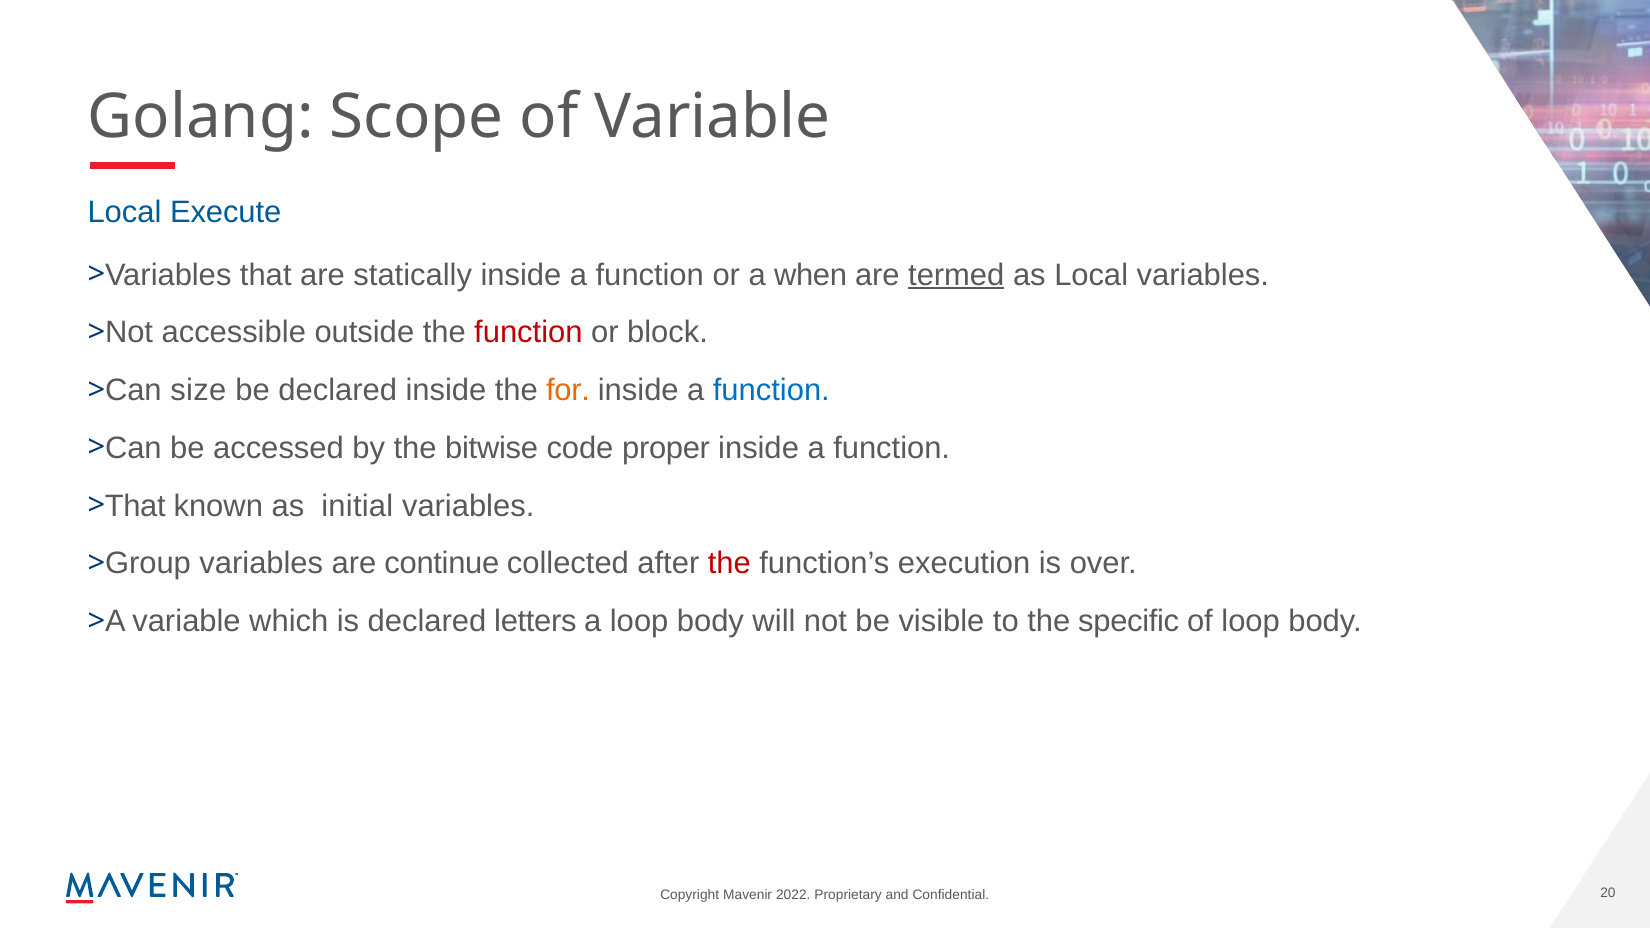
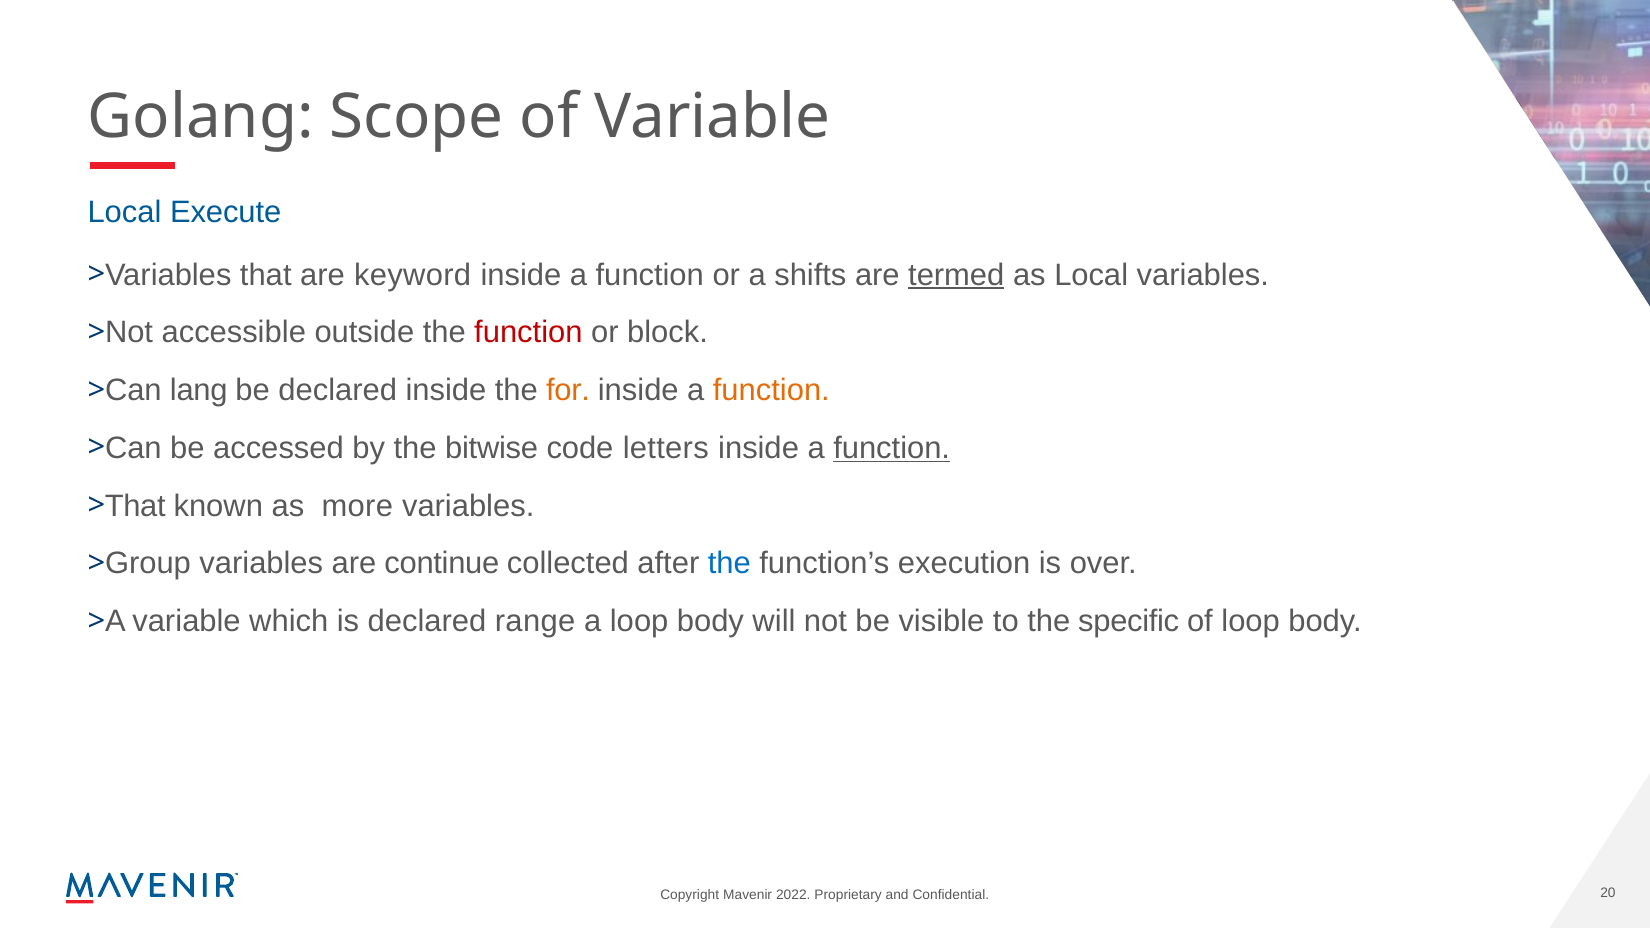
statically: statically -> keyword
when: when -> shifts
size: size -> lang
function at (771, 391) colour: blue -> orange
proper: proper -> letters
function at (892, 448) underline: none -> present
initial: initial -> more
the at (729, 564) colour: red -> blue
letters: letters -> range
